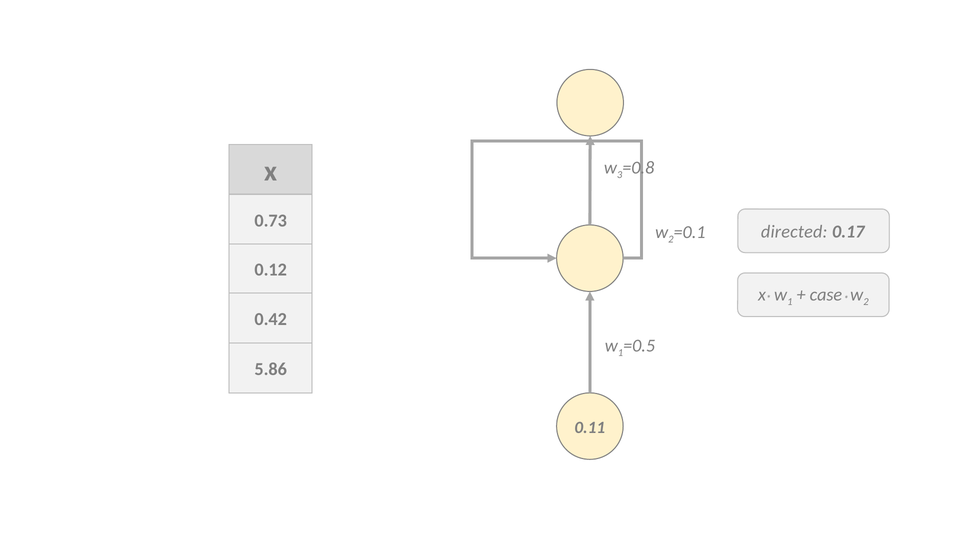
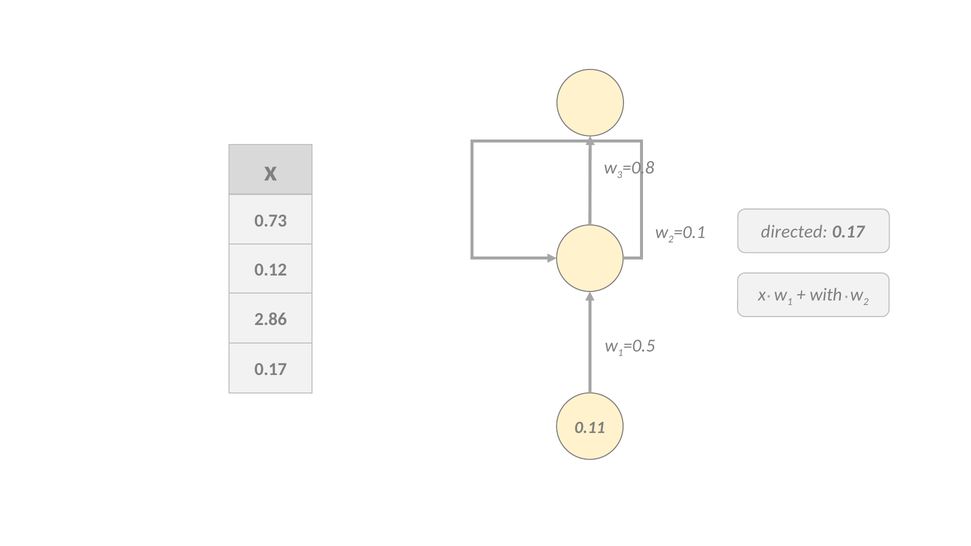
case: case -> with
0.42: 0.42 -> 2.86
5.86 at (271, 369): 5.86 -> 0.17
